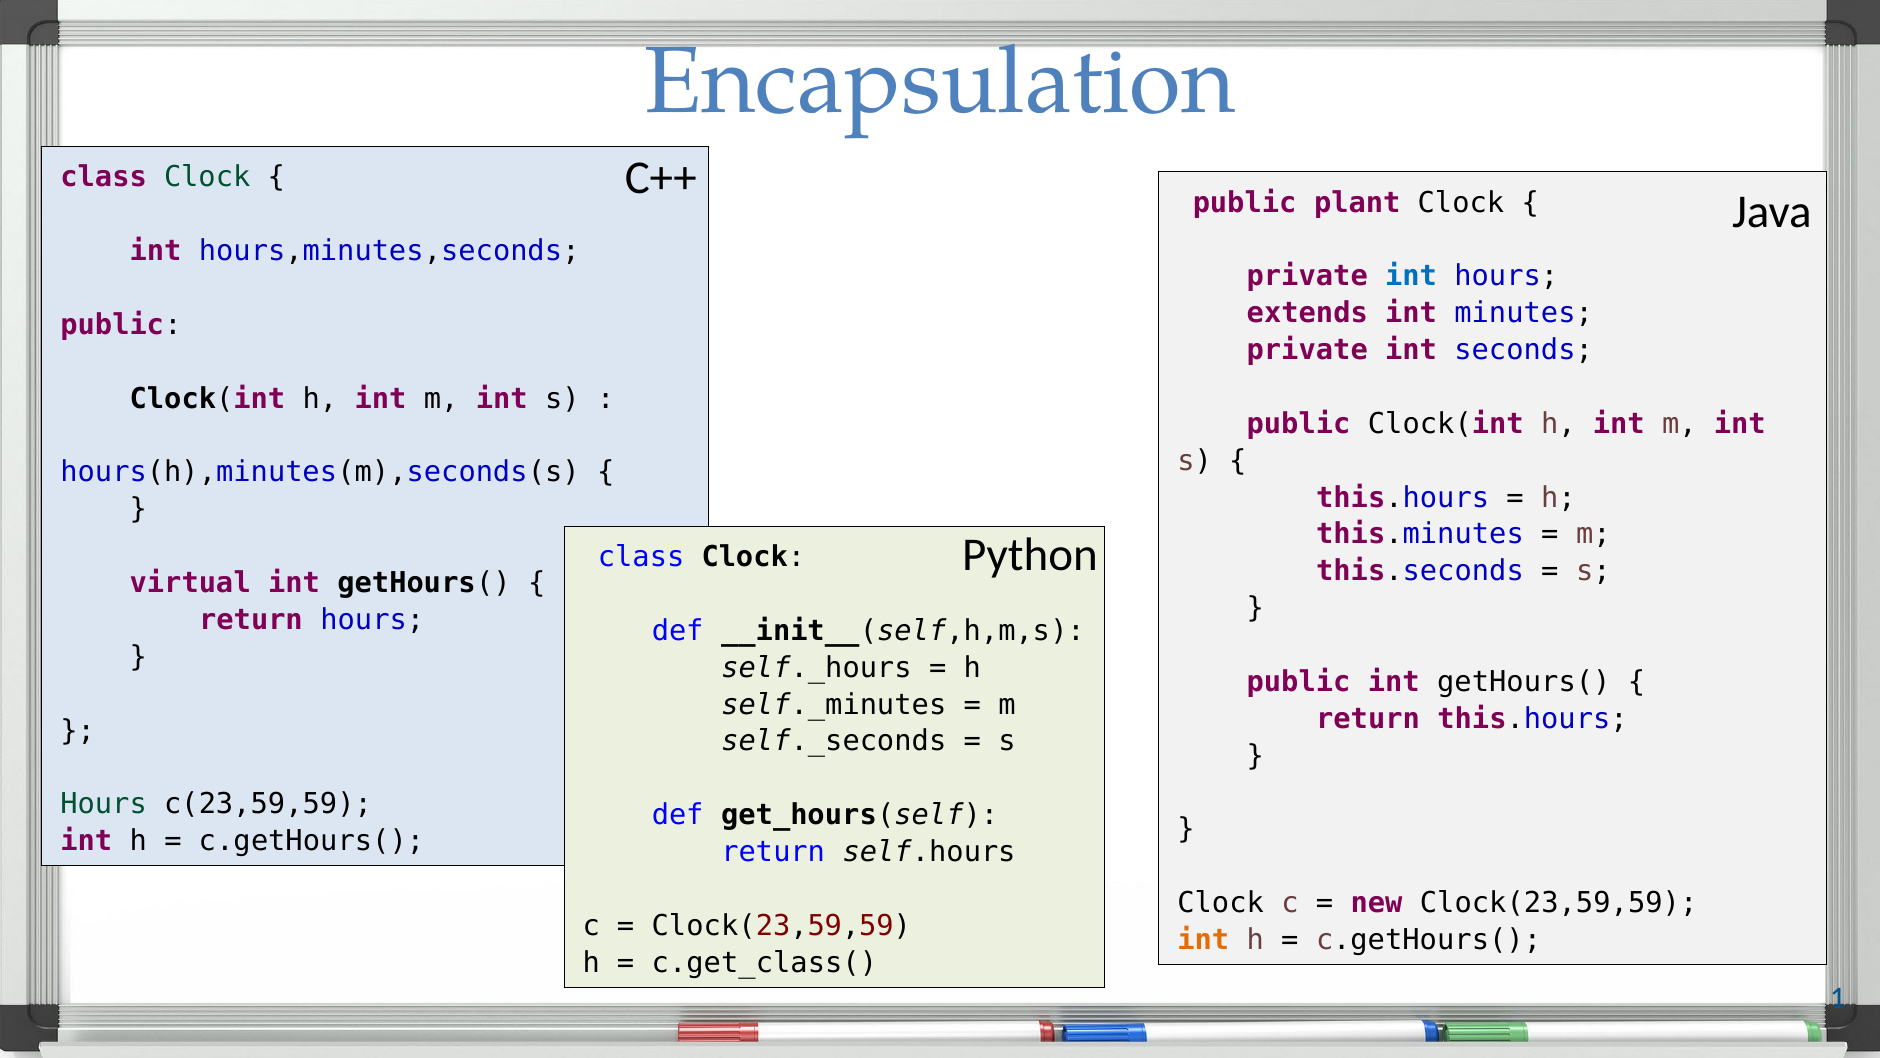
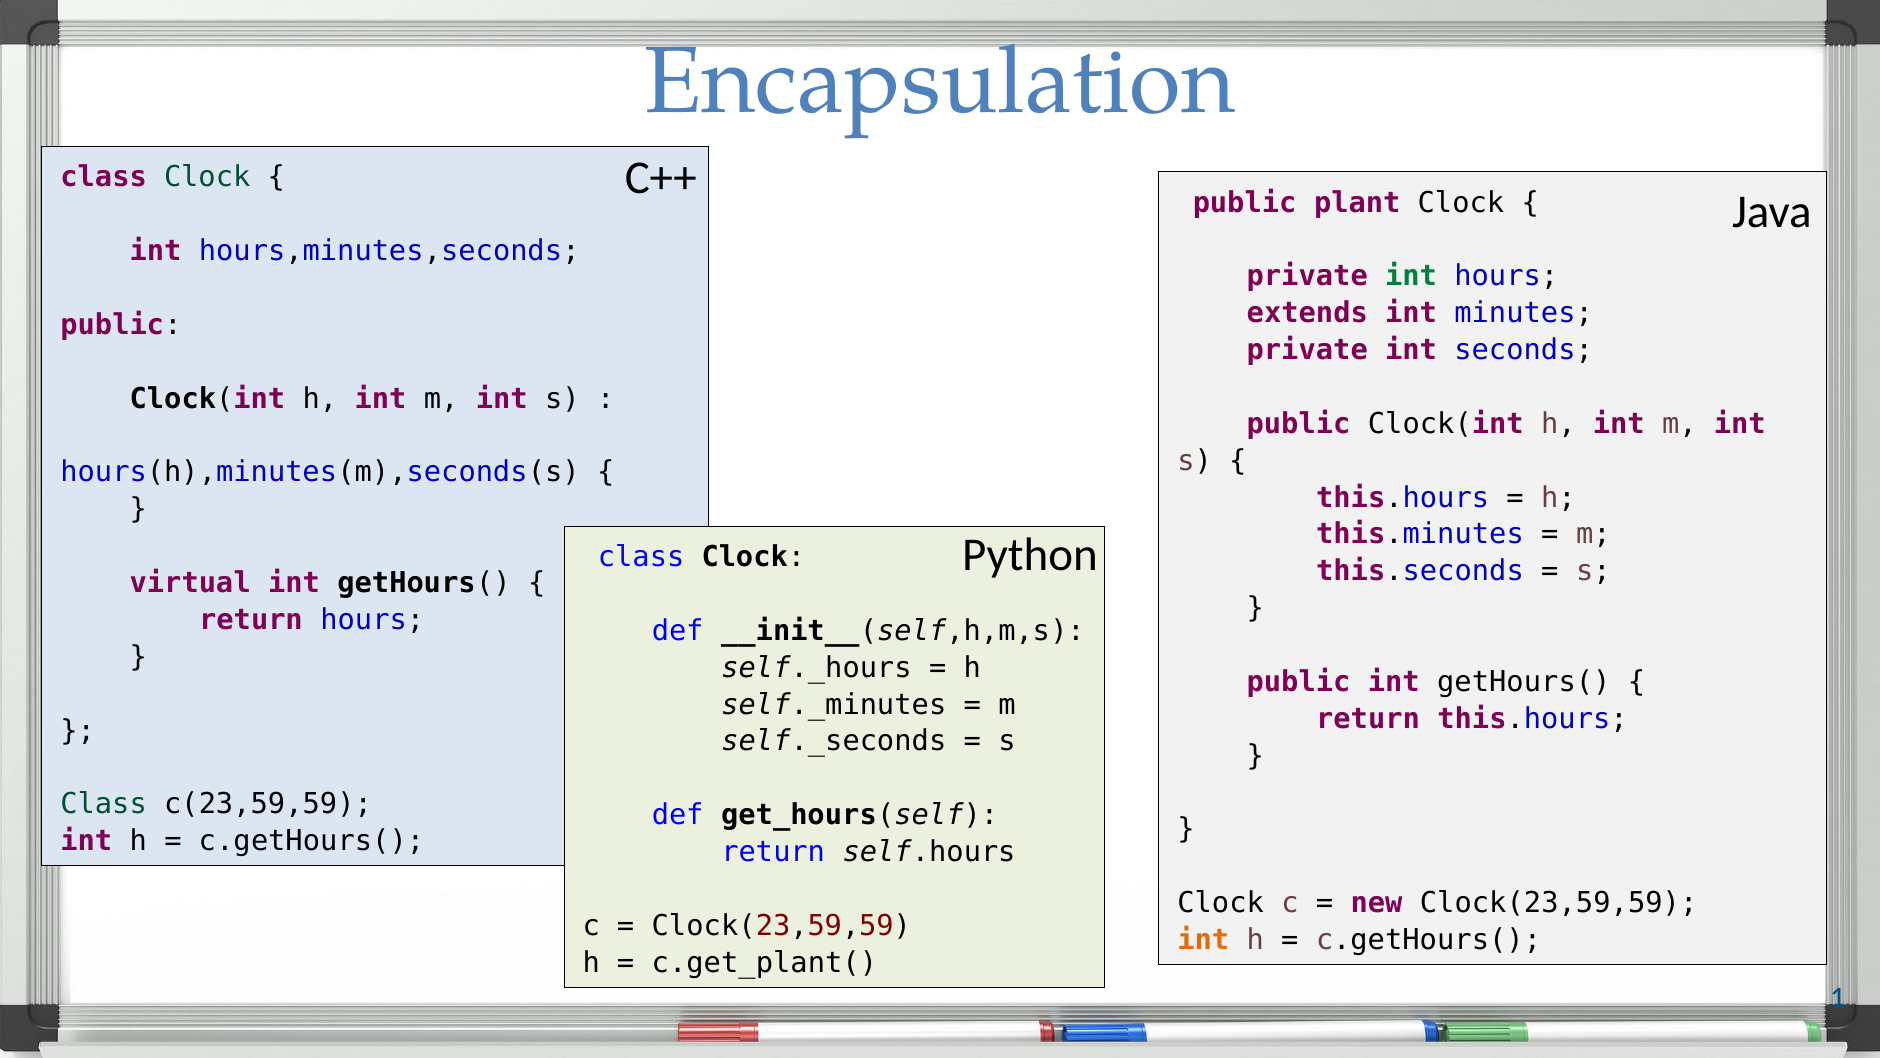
int at (1411, 276) colour: blue -> green
Hours at (104, 804): Hours -> Class
c.get_class(: c.get_class( -> c.get_plant(
